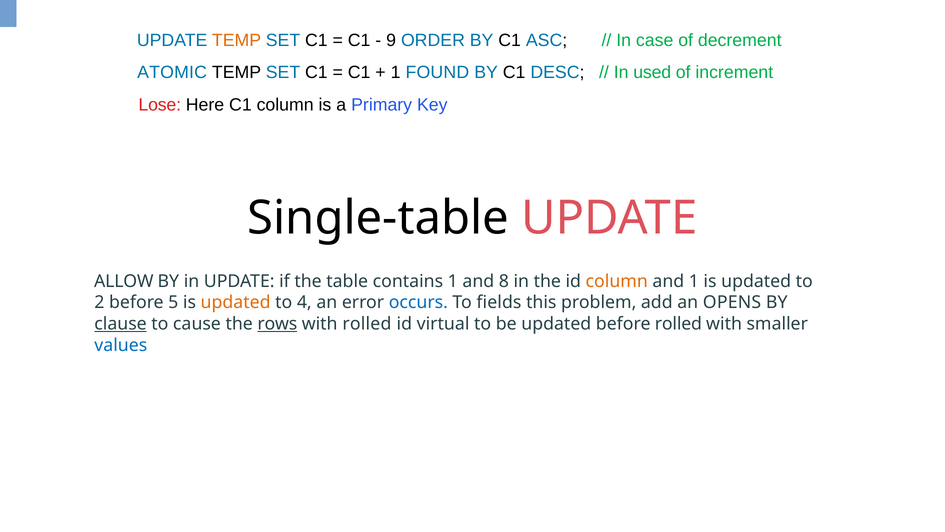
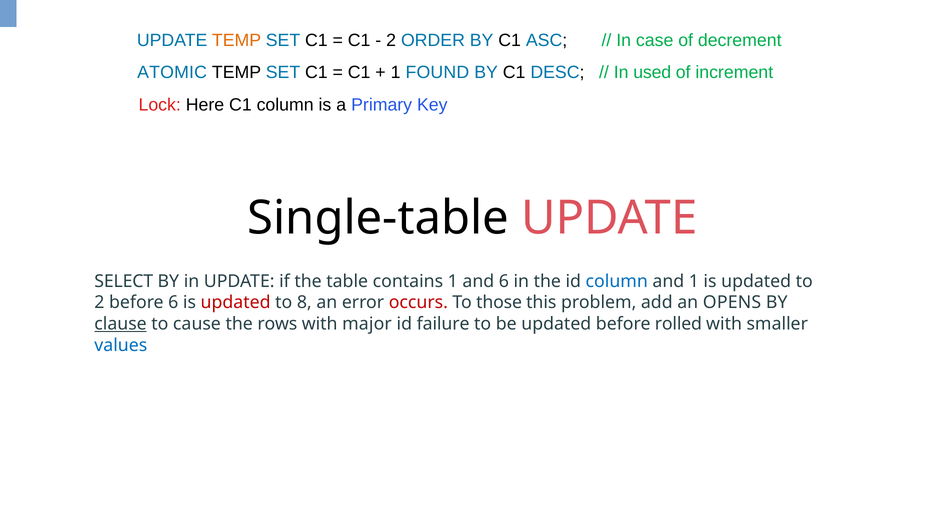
9 at (391, 40): 9 -> 2
Lose: Lose -> Lock
ALLOW: ALLOW -> SELECT
and 8: 8 -> 6
column at (617, 281) colour: orange -> blue
before 5: 5 -> 6
updated at (236, 302) colour: orange -> red
4: 4 -> 8
occurs colour: blue -> red
fields: fields -> those
rows underline: present -> none
with rolled: rolled -> major
virtual: virtual -> failure
